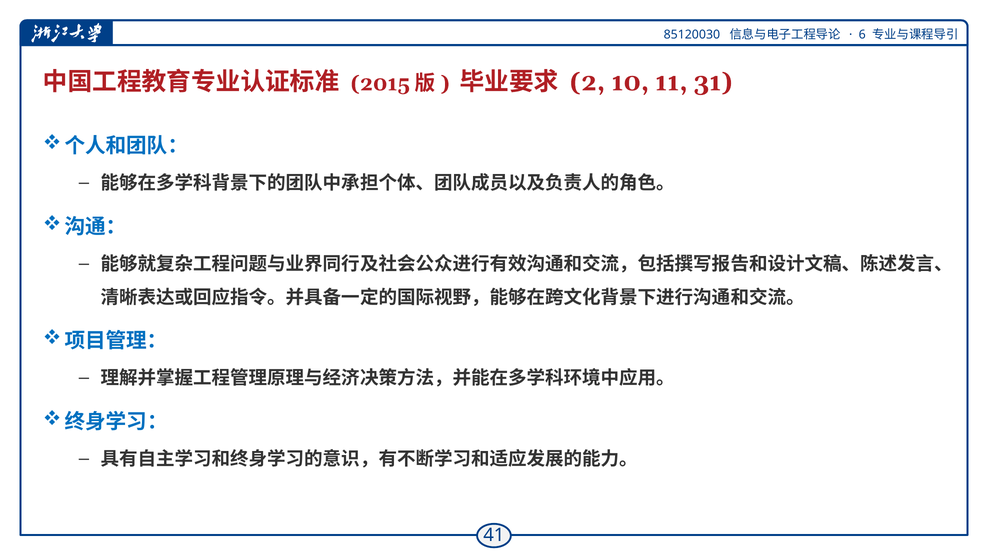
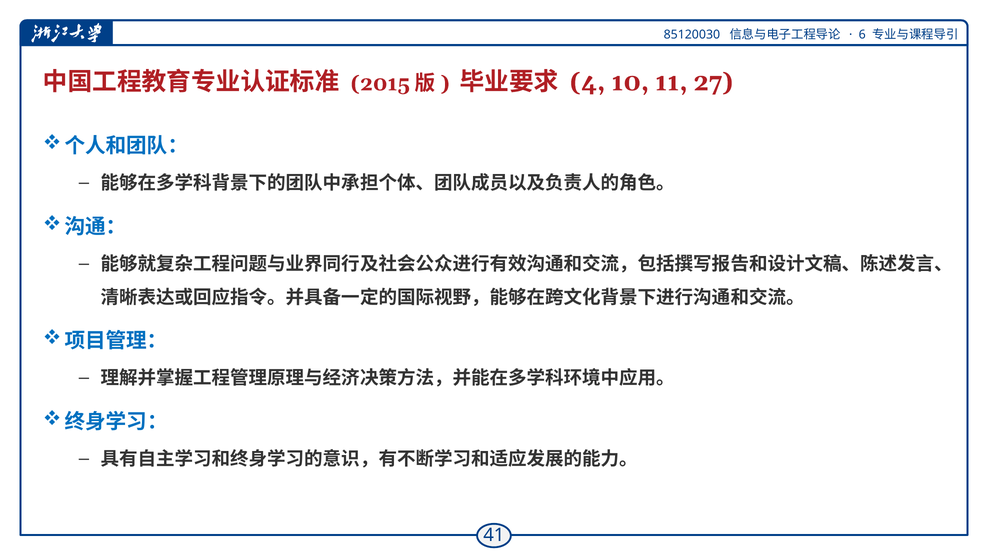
2: 2 -> 4
31: 31 -> 27
